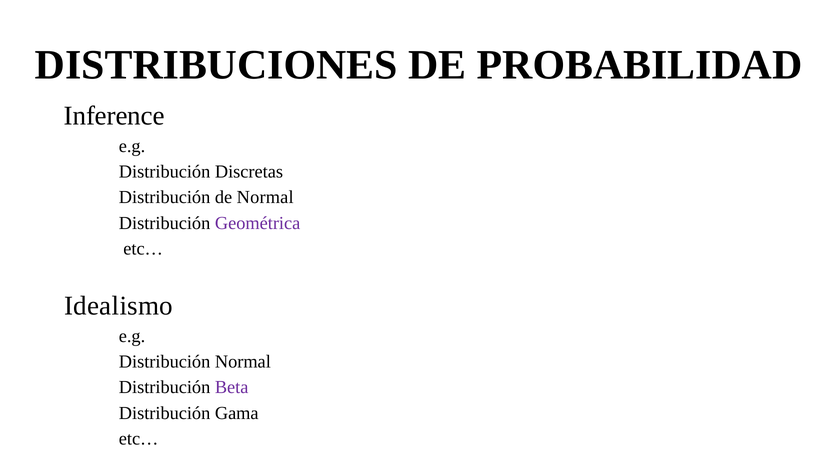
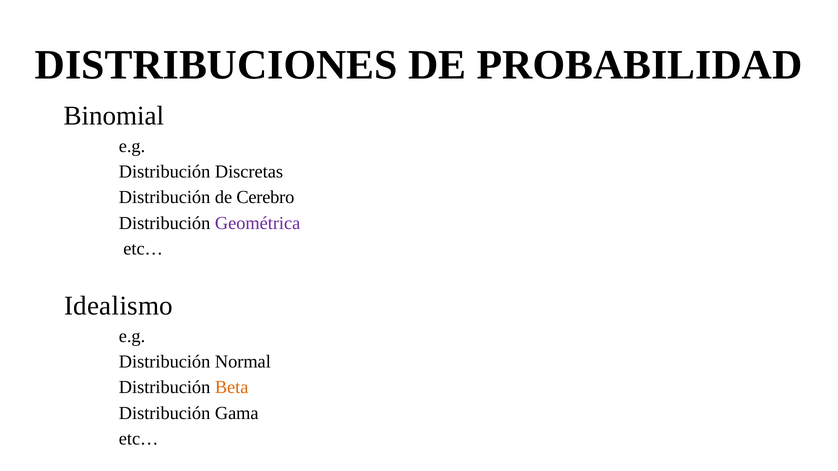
Inference: Inference -> Binomial
de Normal: Normal -> Cerebro
Beta colour: purple -> orange
